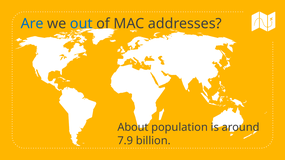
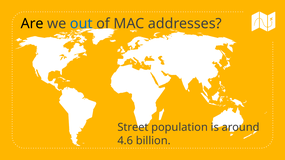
Are colour: blue -> black
About: About -> Street
7.9: 7.9 -> 4.6
